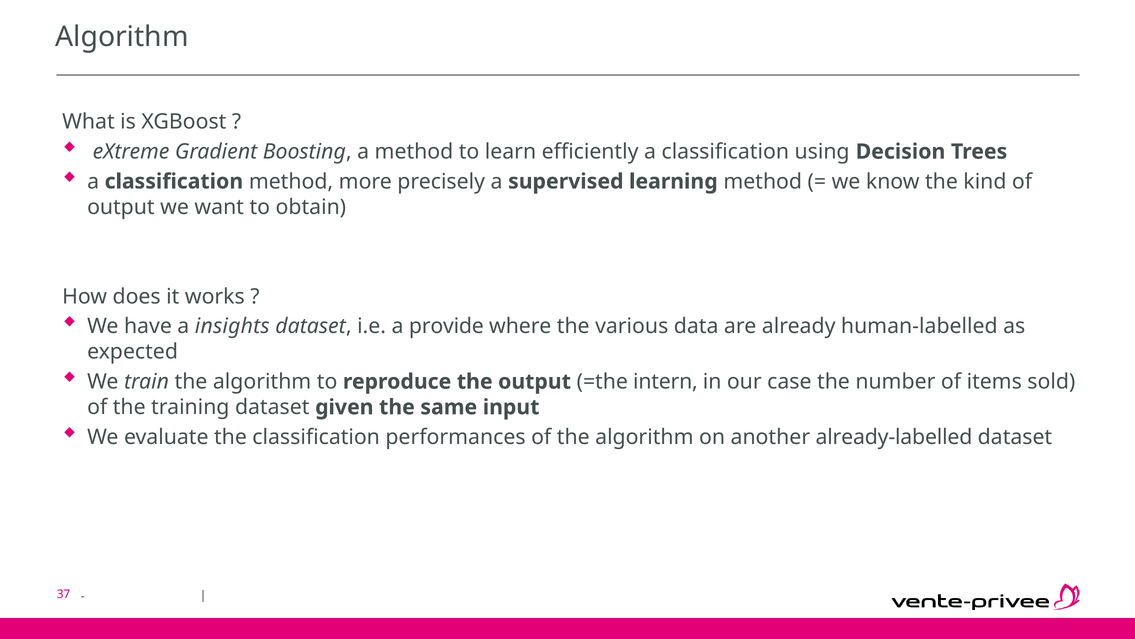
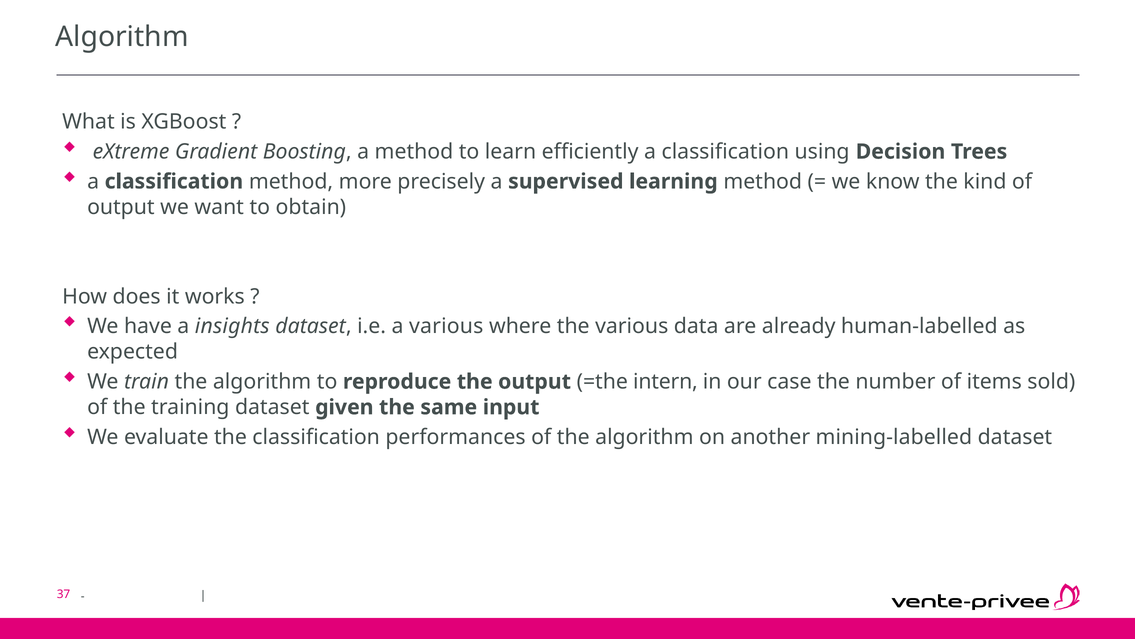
a provide: provide -> various
already-labelled: already-labelled -> mining-labelled
